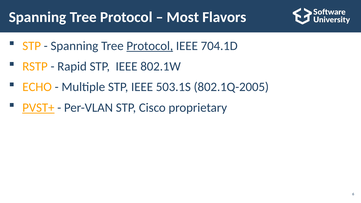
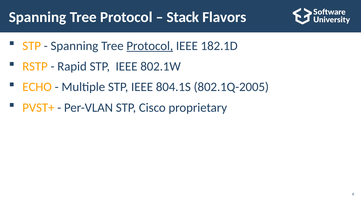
Most: Most -> Stack
704.1D: 704.1D -> 182.1D
503.1S: 503.1S -> 804.1S
PVST+ underline: present -> none
